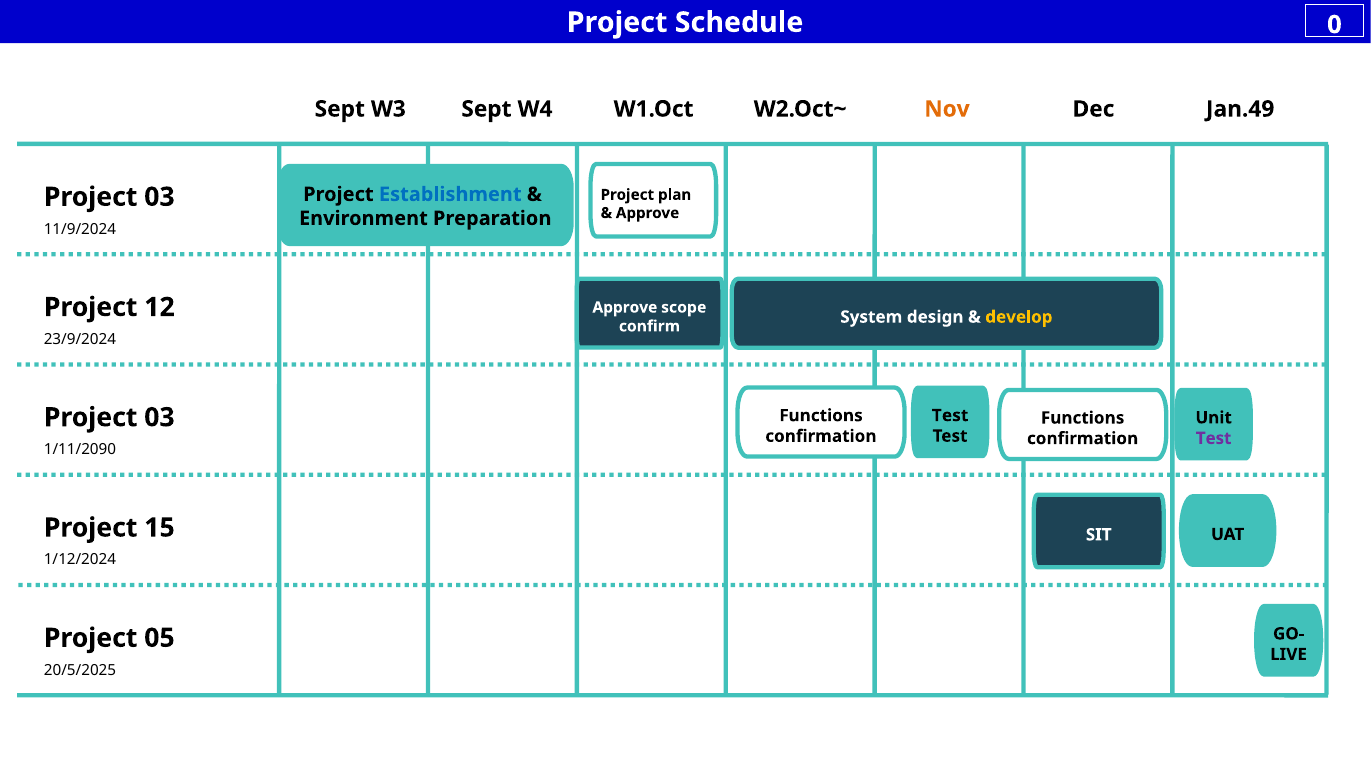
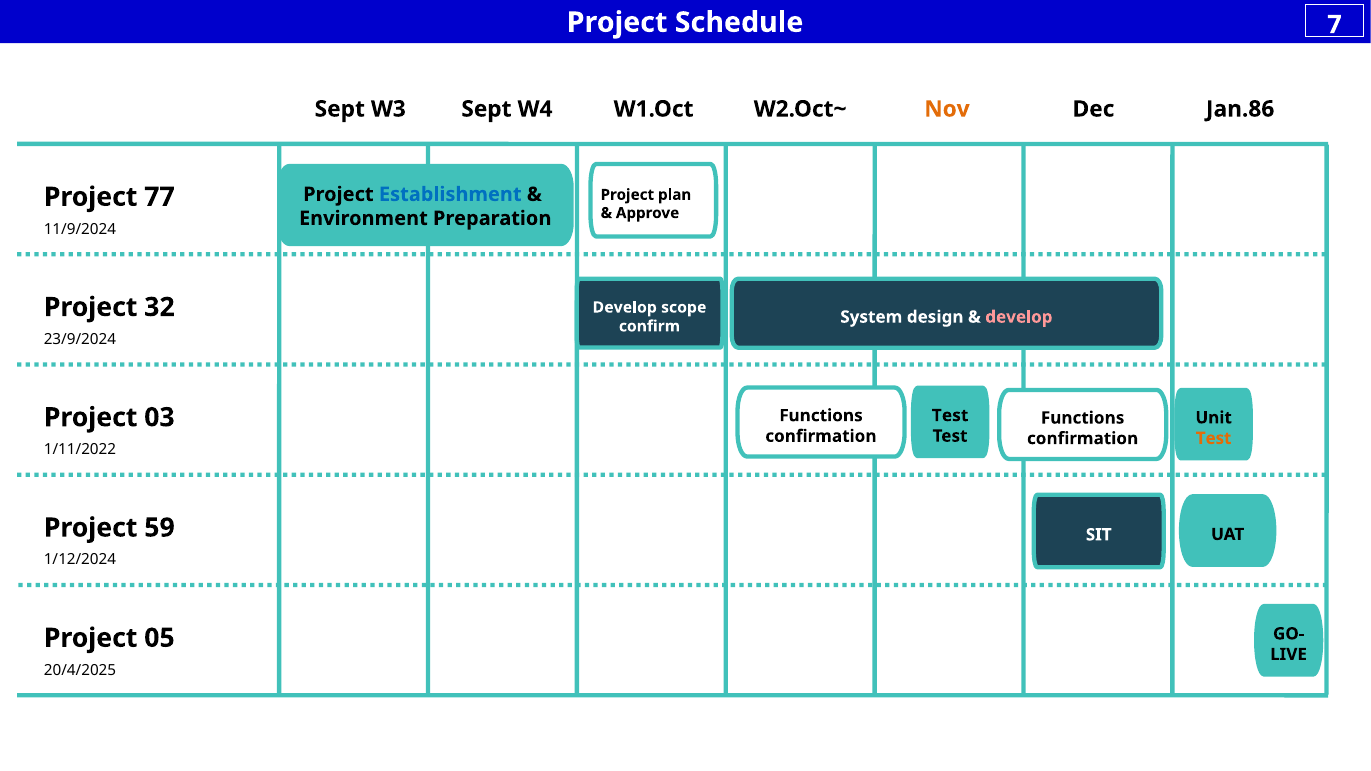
0: 0 -> 7
Jan.49: Jan.49 -> Jan.86
03 at (159, 197): 03 -> 77
12: 12 -> 32
Approve at (625, 307): Approve -> Develop
develop at (1019, 317) colour: yellow -> pink
Test at (1214, 438) colour: purple -> orange
1/11/2090: 1/11/2090 -> 1/11/2022
15: 15 -> 59
20/5/2025: 20/5/2025 -> 20/4/2025
